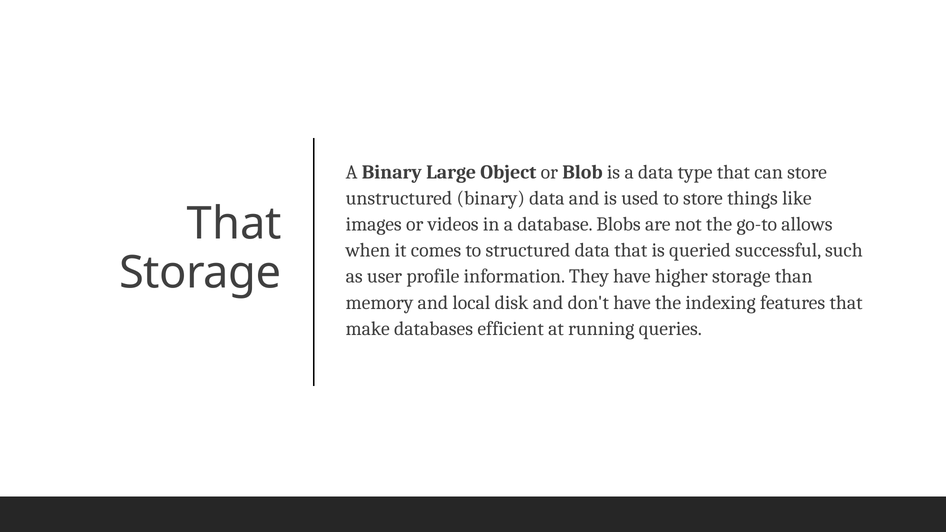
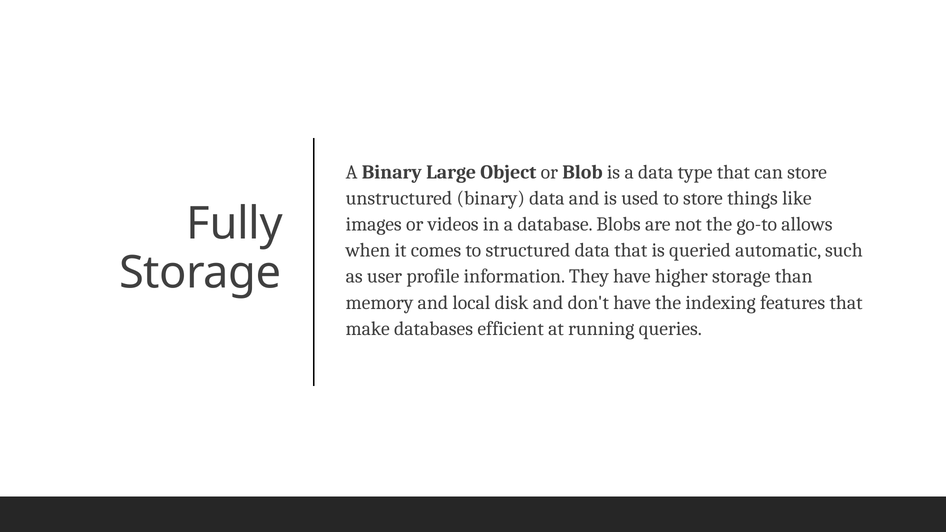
That at (234, 224): That -> Fully
successful: successful -> automatic
